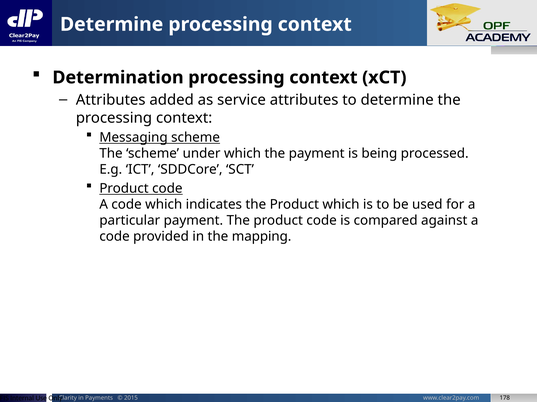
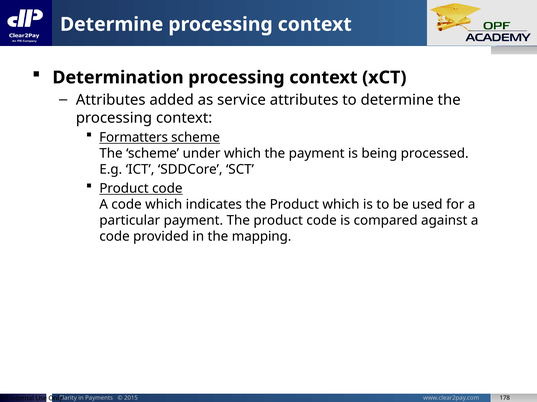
Messaging: Messaging -> Formatters
